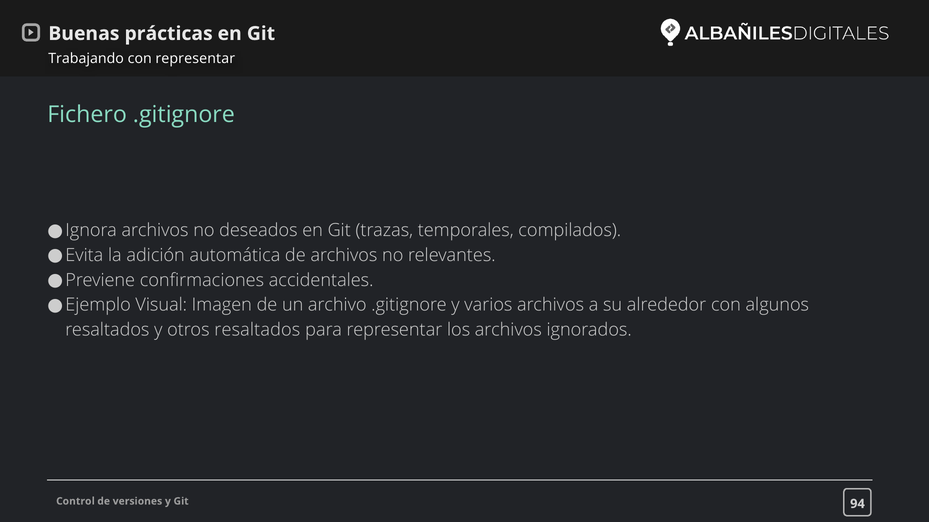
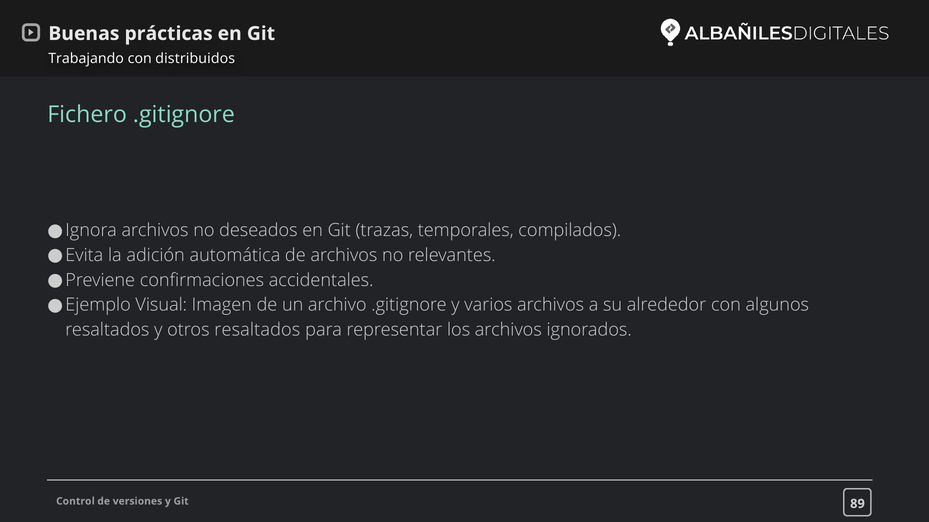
con representar: representar -> distribuidos
94: 94 -> 89
